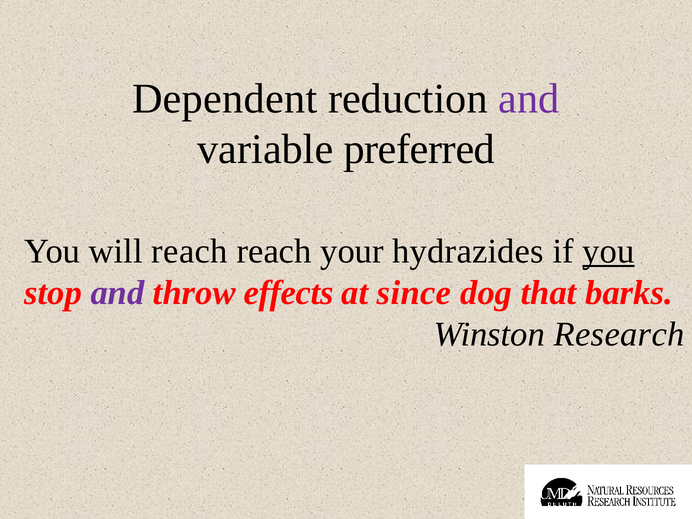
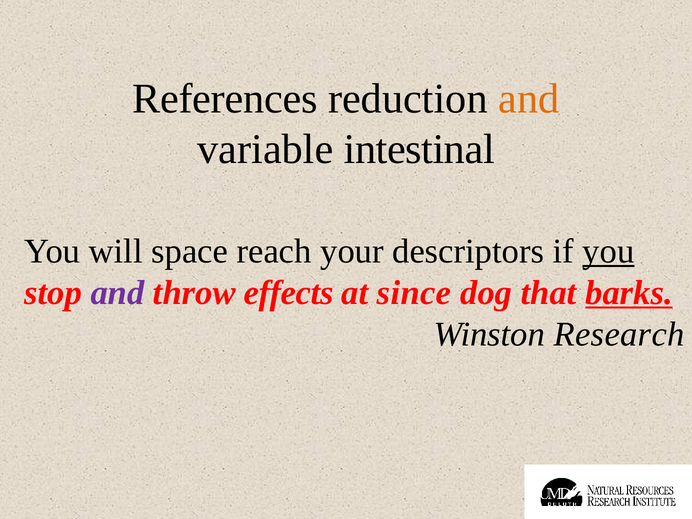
Dependent: Dependent -> References
and at (529, 99) colour: purple -> orange
preferred: preferred -> intestinal
will reach: reach -> space
hydrazides: hydrazides -> descriptors
barks underline: none -> present
